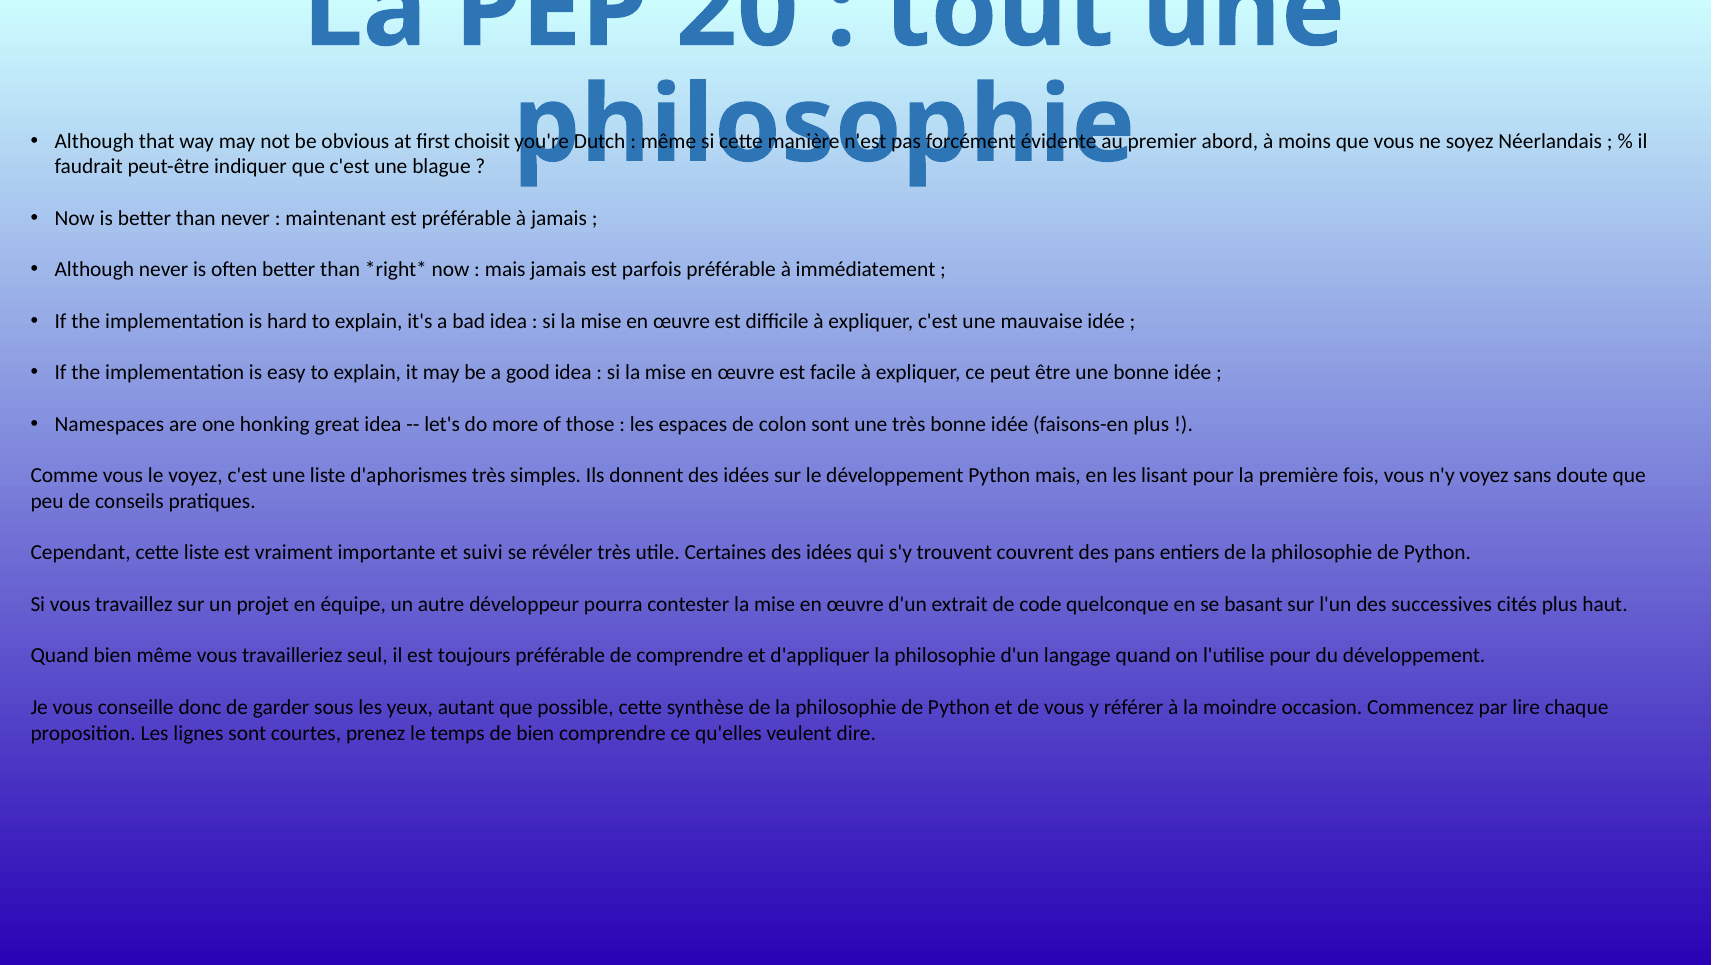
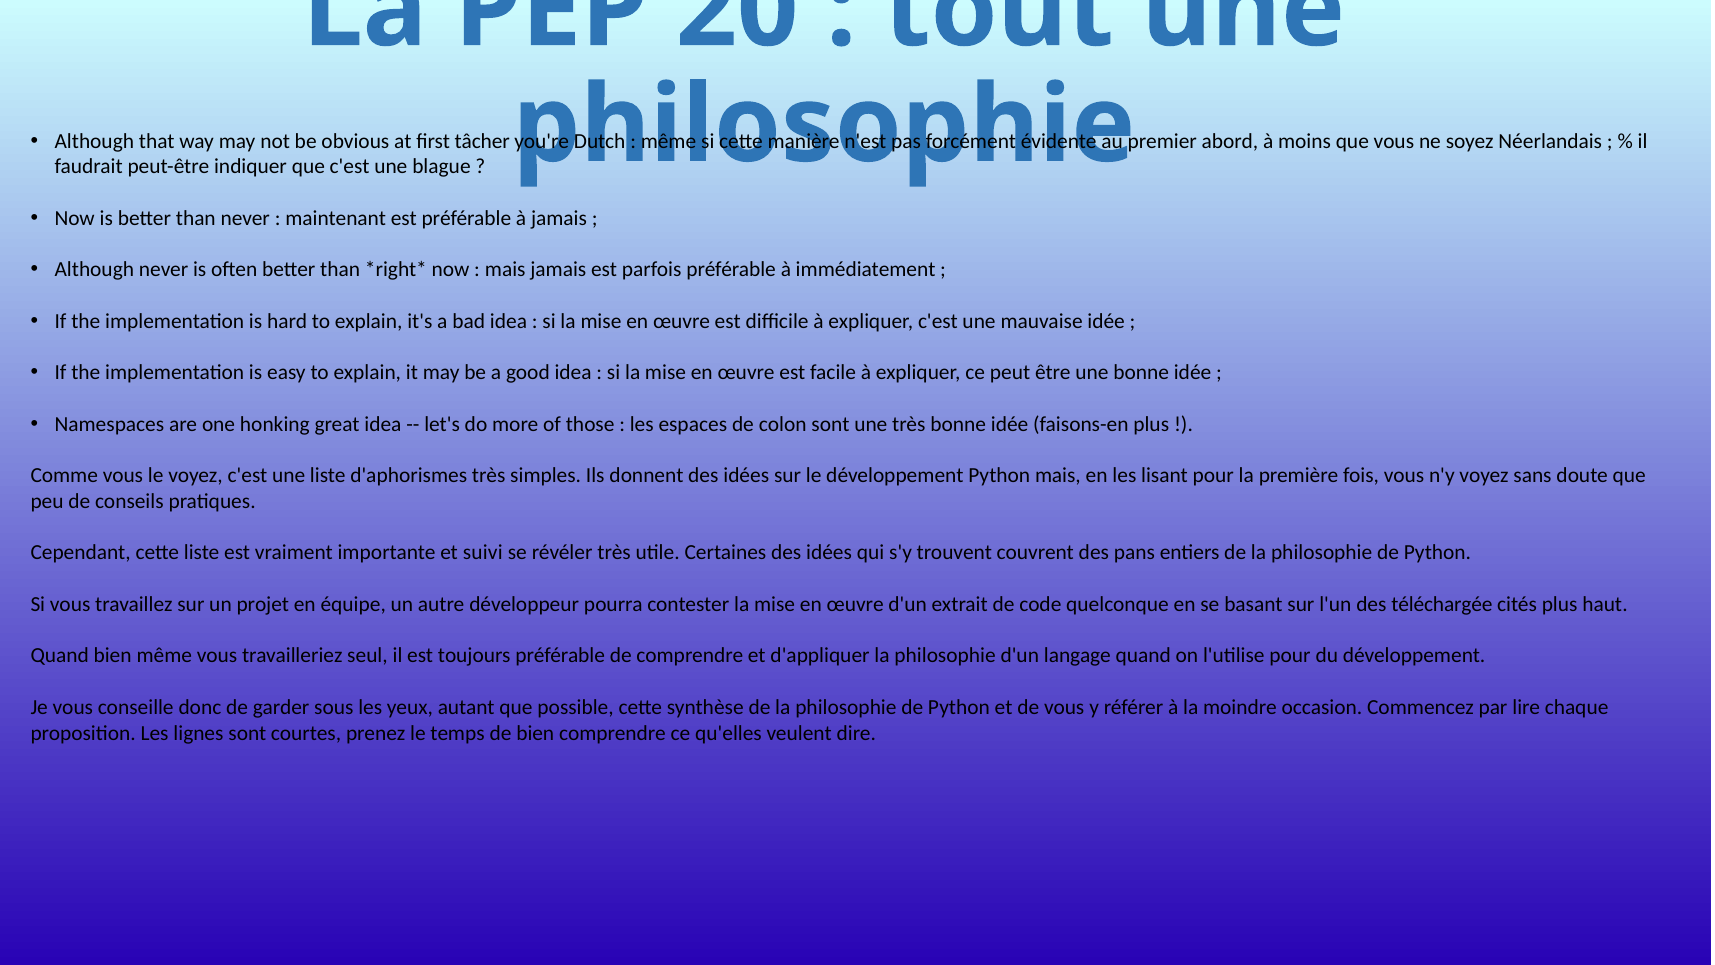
choisit: choisit -> tâcher
successives: successives -> téléchargée
